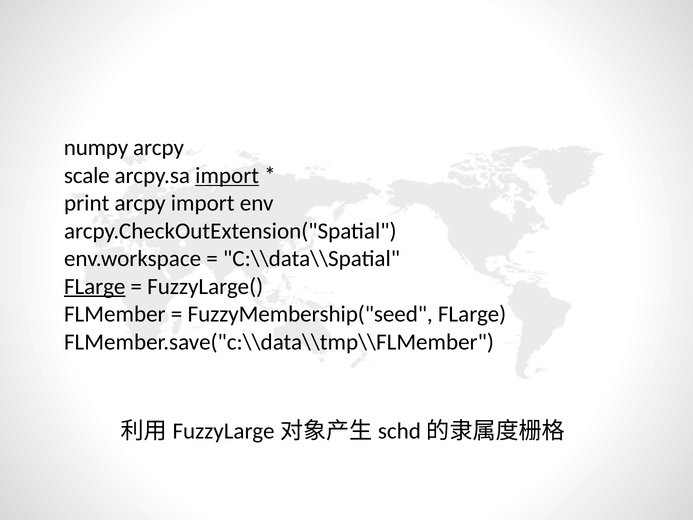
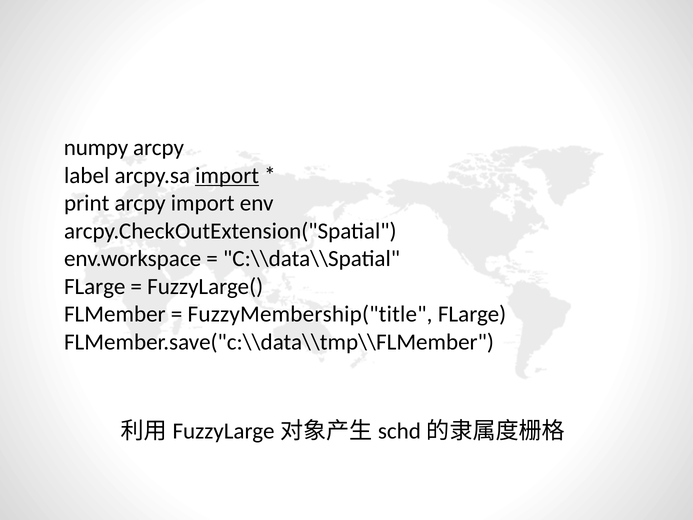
scale: scale -> label
FLarge at (95, 286) underline: present -> none
FuzzyMembership("seed: FuzzyMembership("seed -> FuzzyMembership("title
